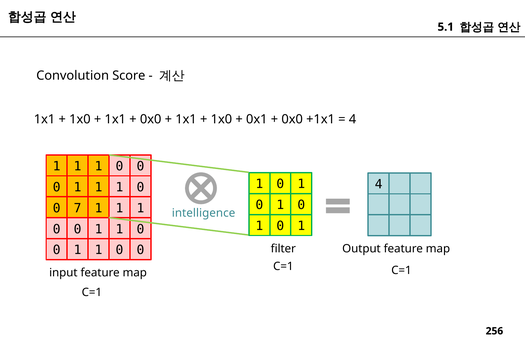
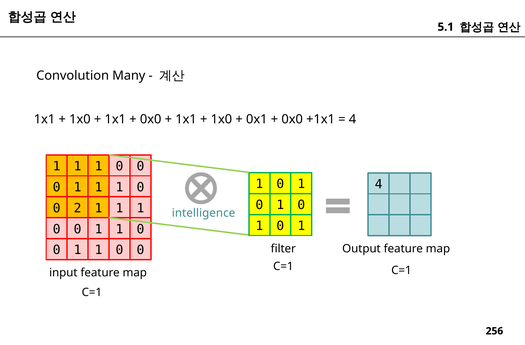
Score: Score -> Many
7: 7 -> 2
